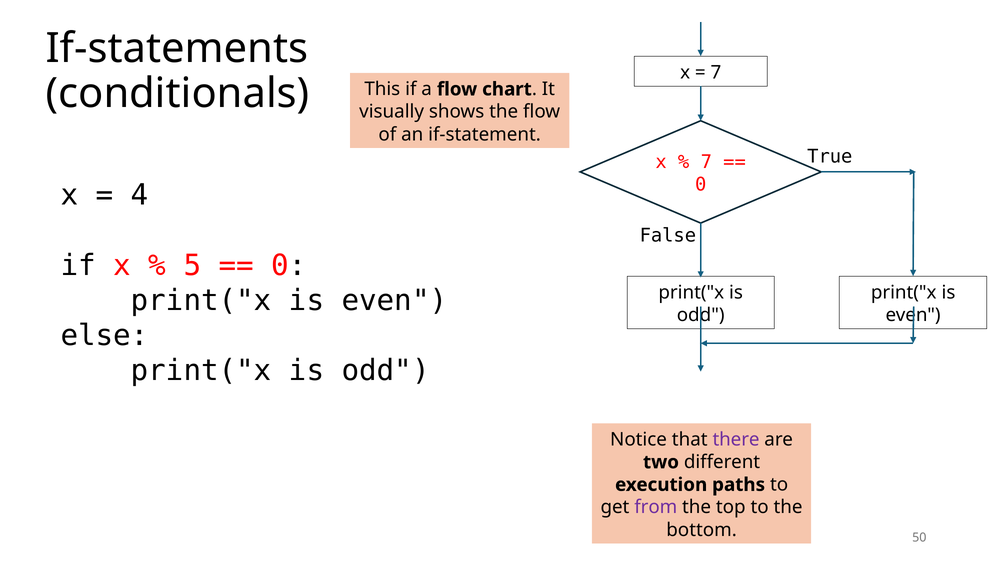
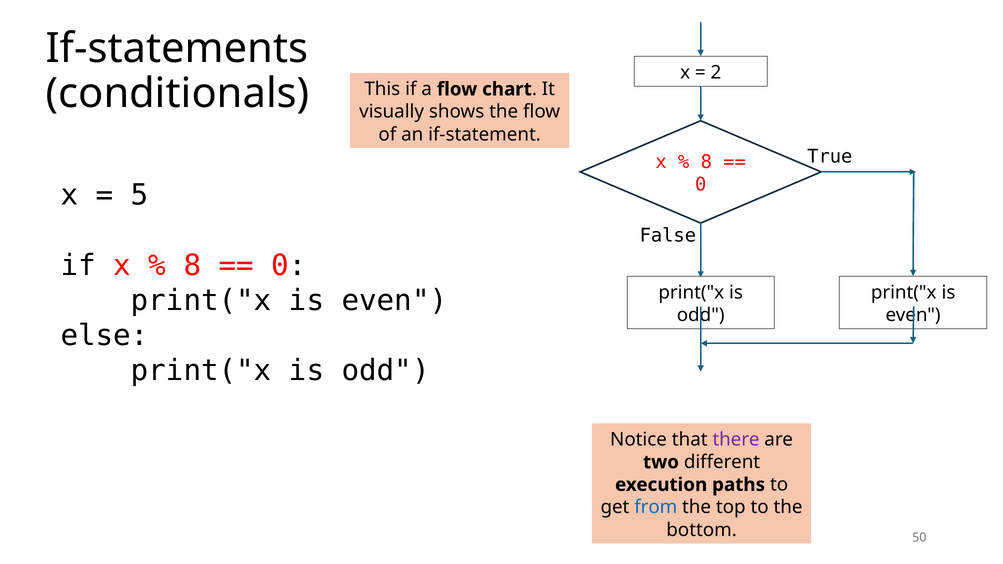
7 at (716, 72): 7 -> 2
7 at (706, 162): 7 -> 8
4: 4 -> 5
5 at (192, 265): 5 -> 8
from colour: purple -> blue
